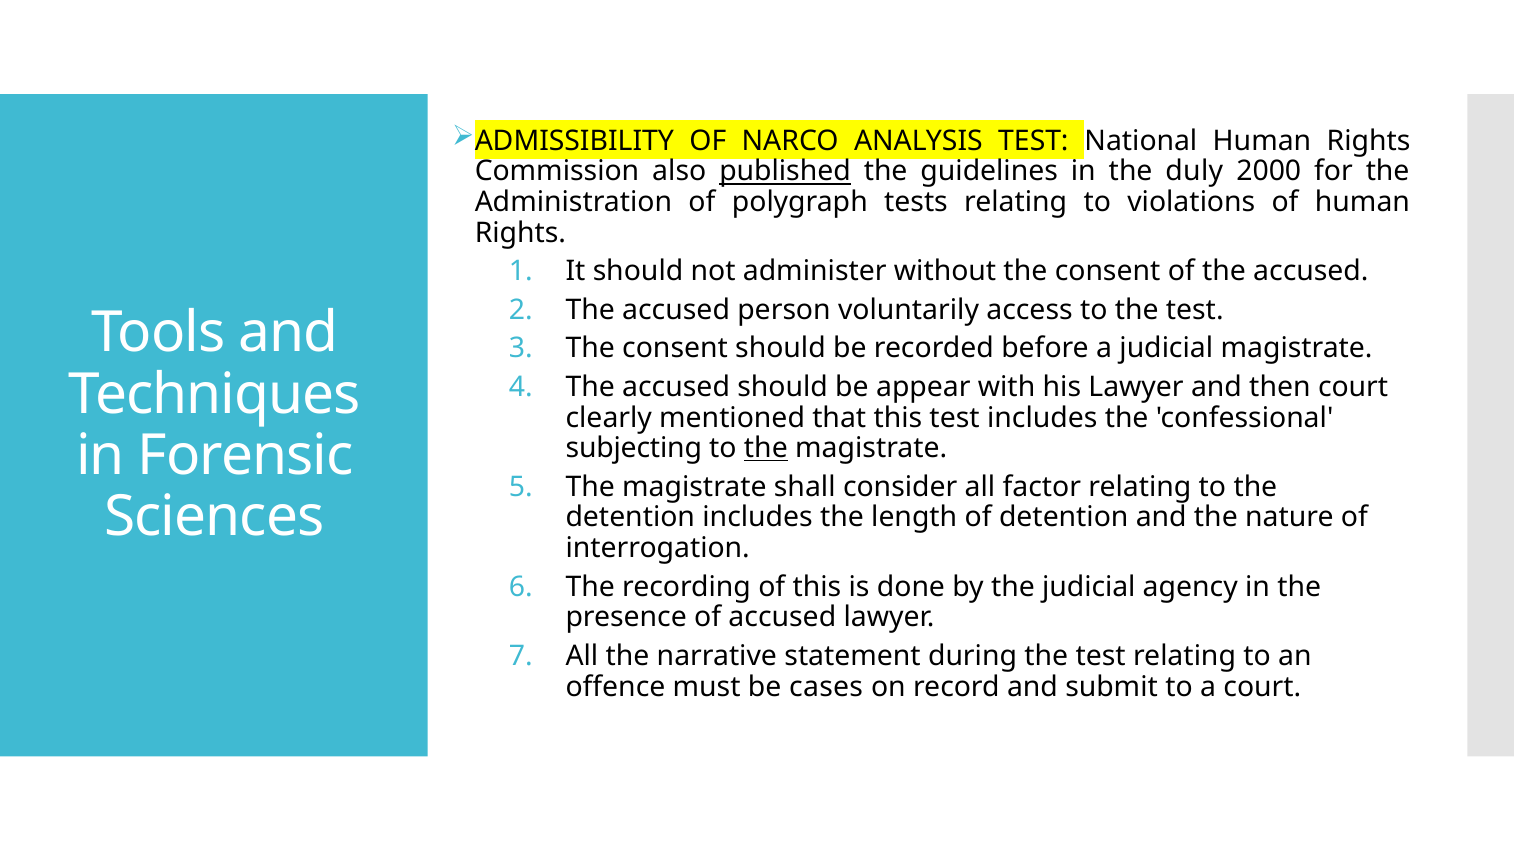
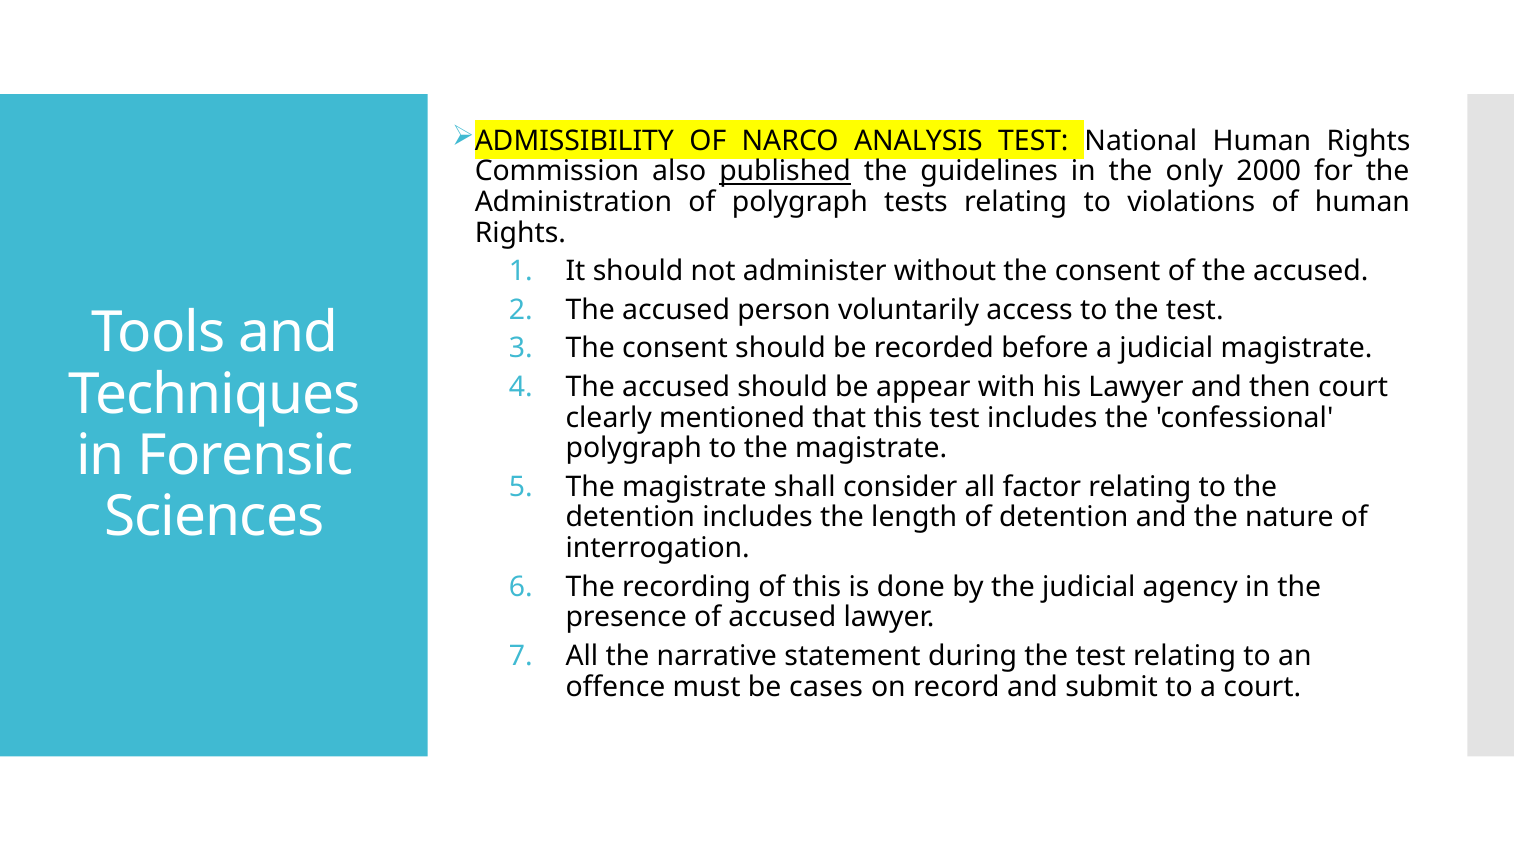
duly: duly -> only
subjecting at (634, 448): subjecting -> polygraph
the at (766, 448) underline: present -> none
